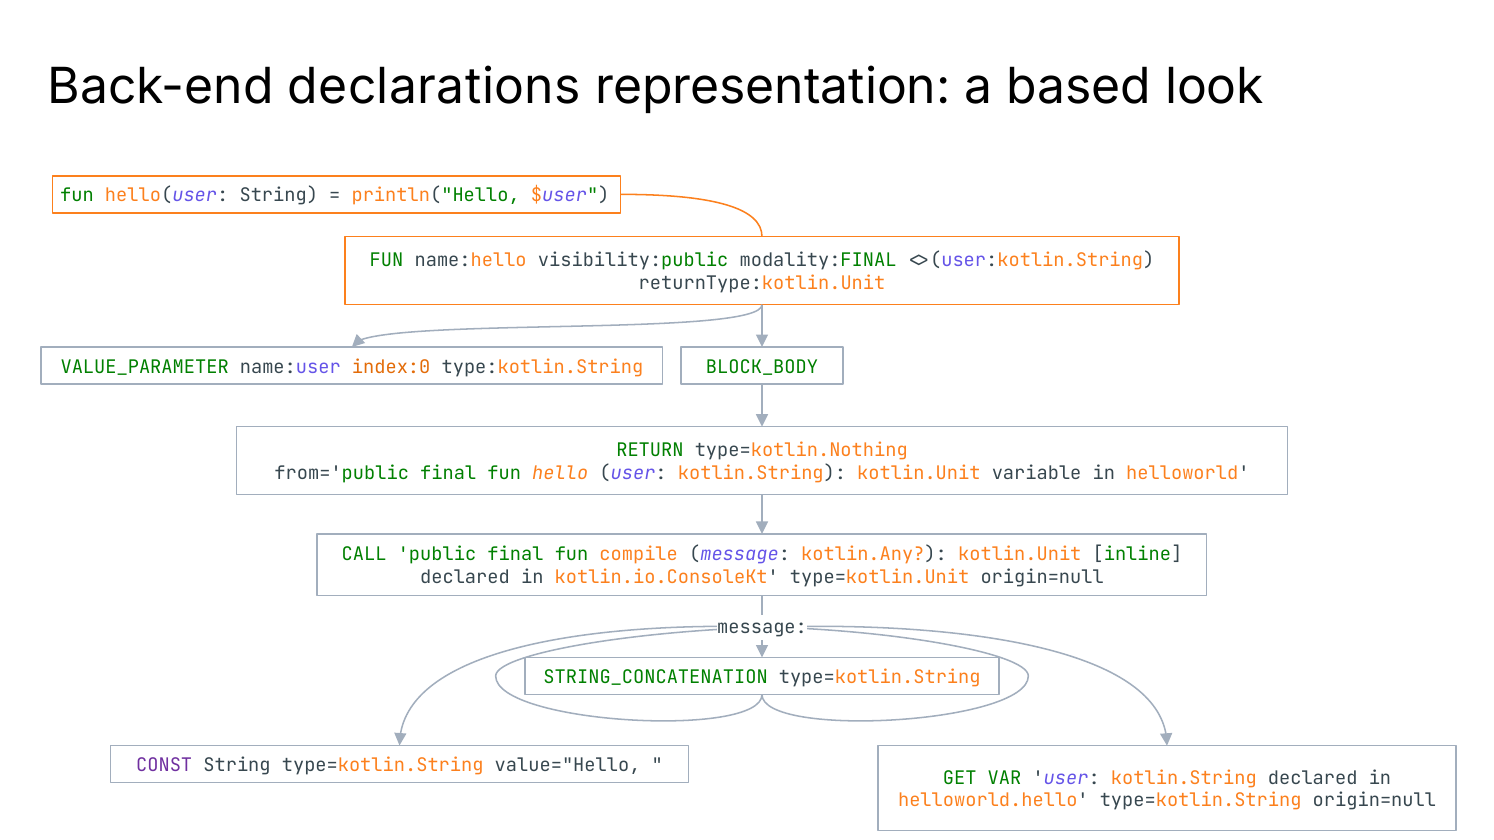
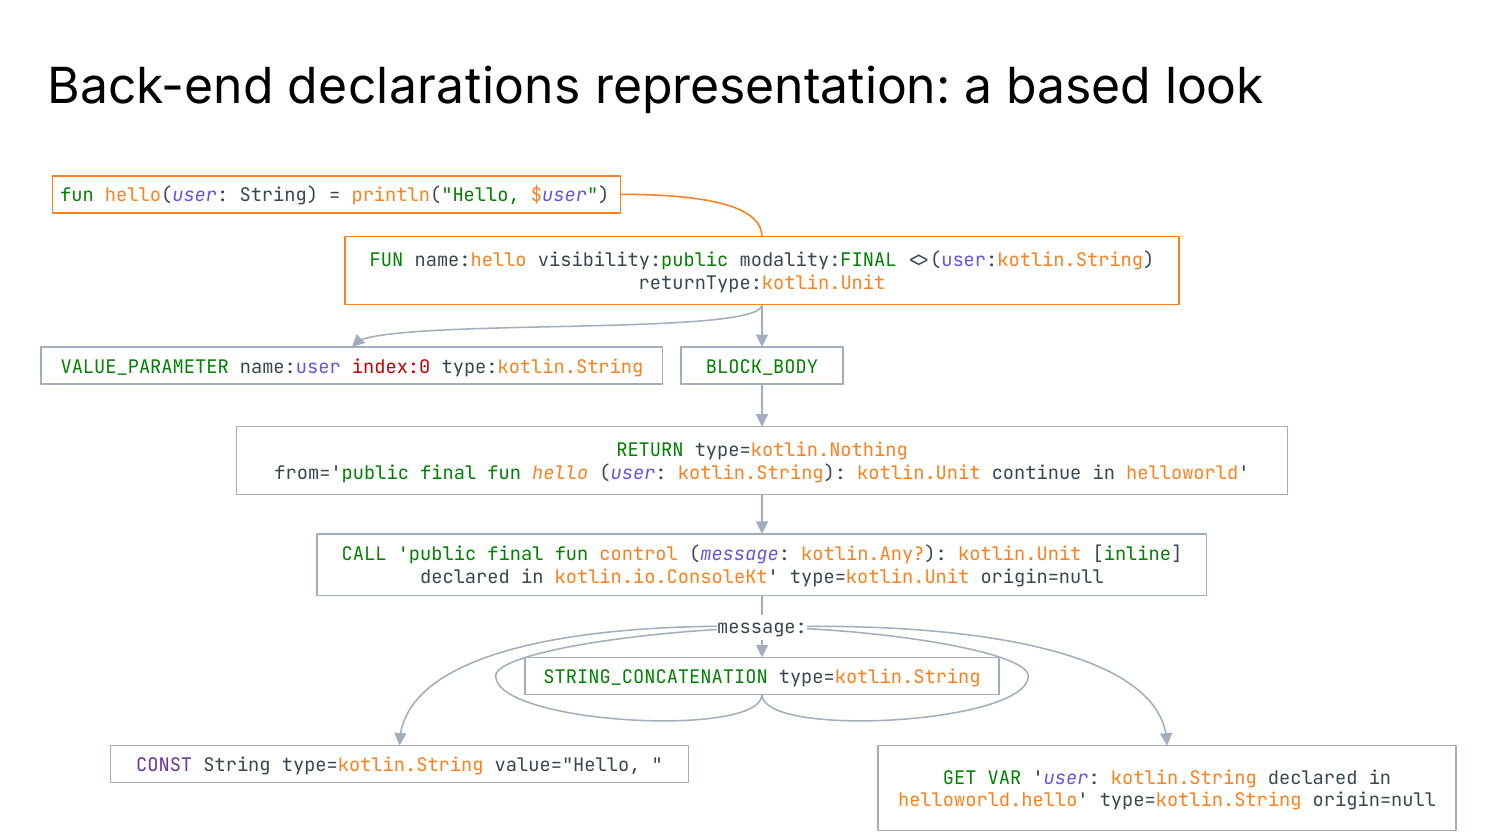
index:0 colour: orange -> red
variable: variable -> continue
compile: compile -> control
